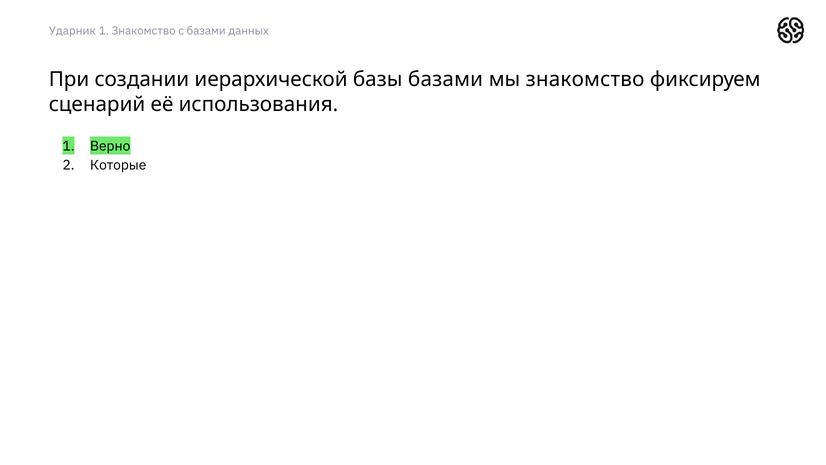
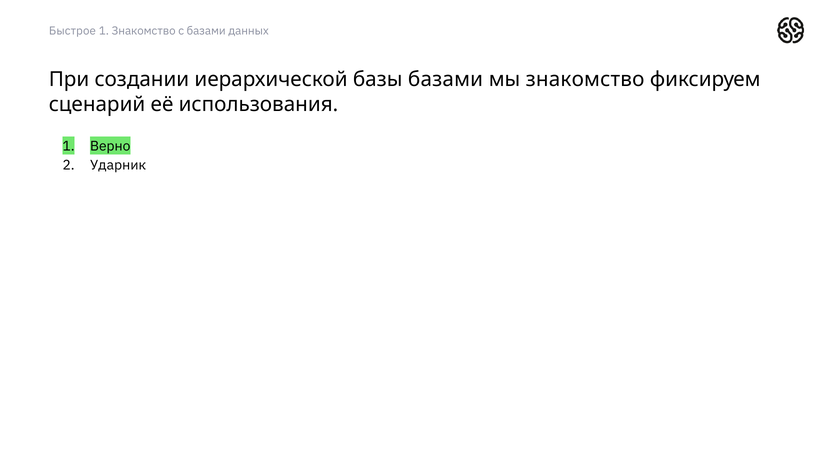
Ударник: Ударник -> Быстрое
Которые: Которые -> Ударник
